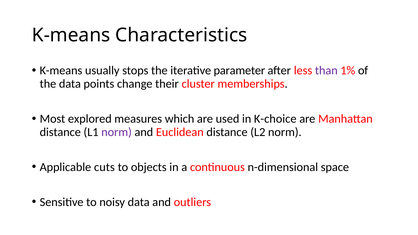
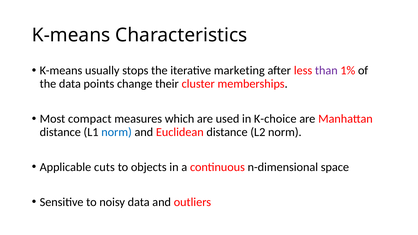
parameter: parameter -> marketing
explored: explored -> compact
norm at (117, 132) colour: purple -> blue
